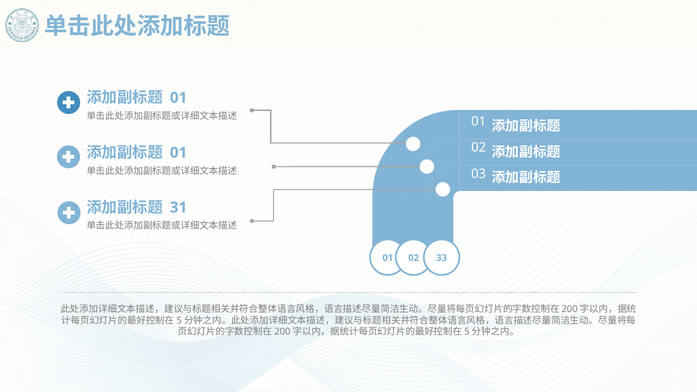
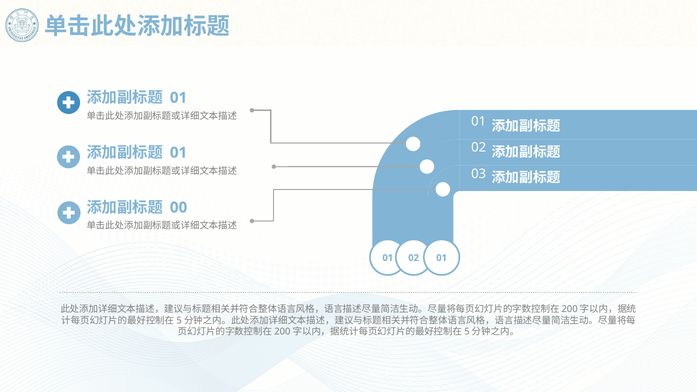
31: 31 -> 00
02 33: 33 -> 01
